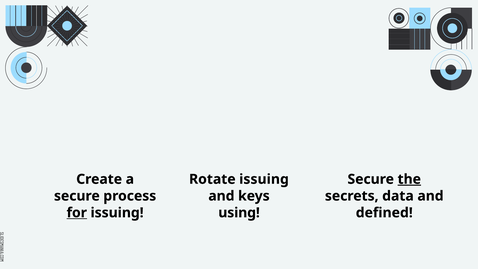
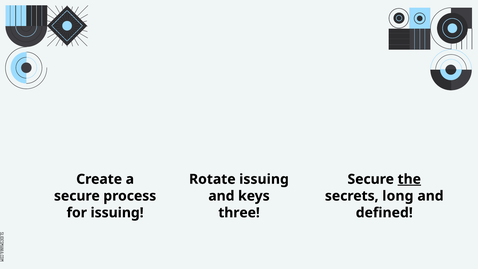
data: data -> long
for underline: present -> none
using: using -> three
